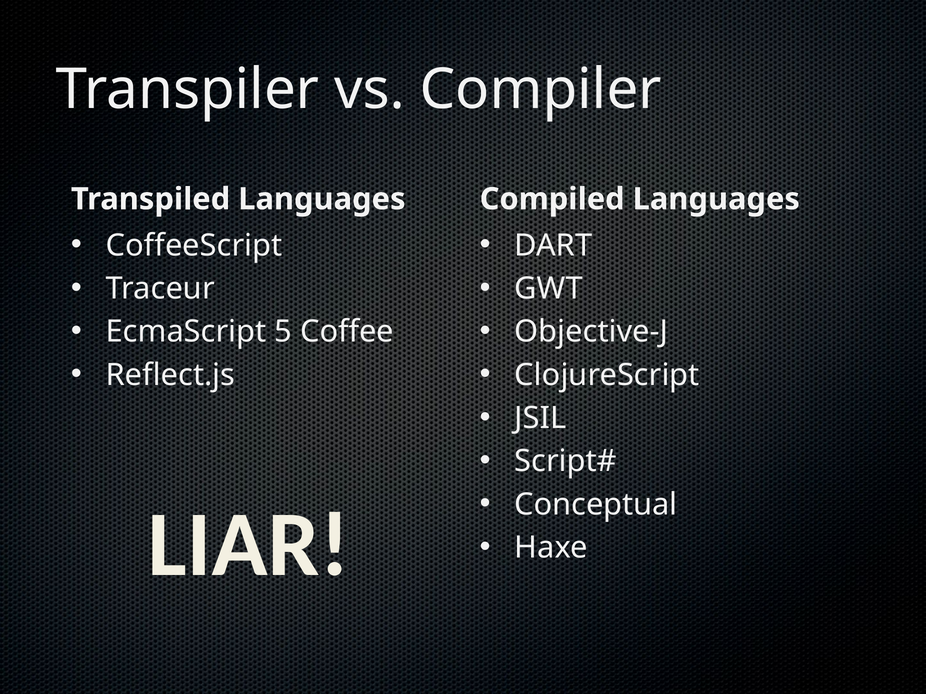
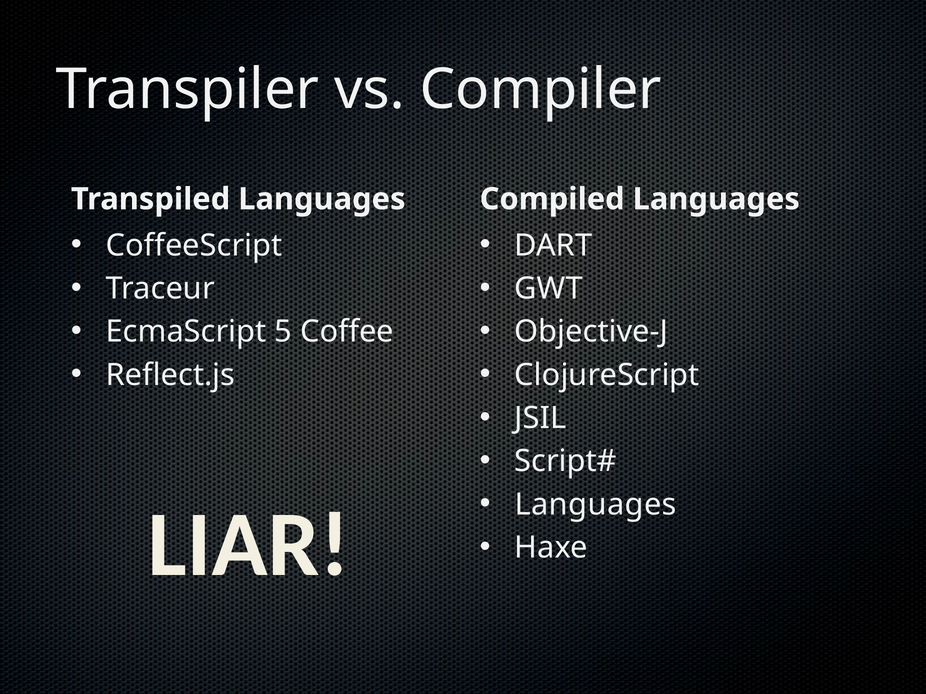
Conceptual at (596, 505): Conceptual -> Languages
